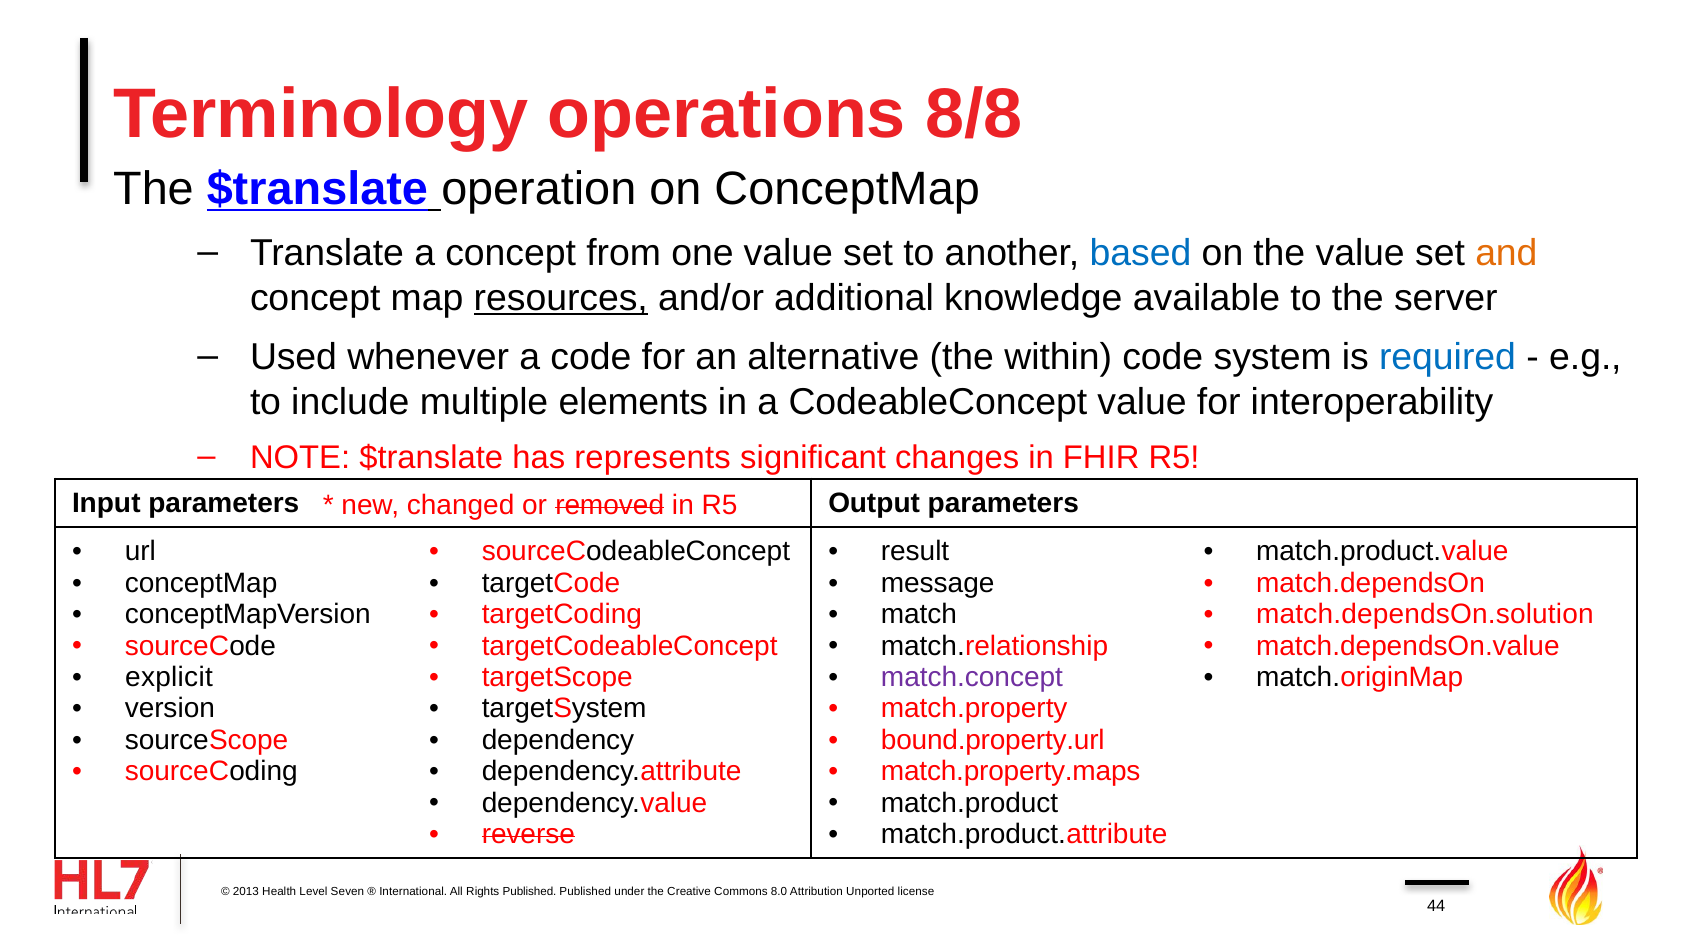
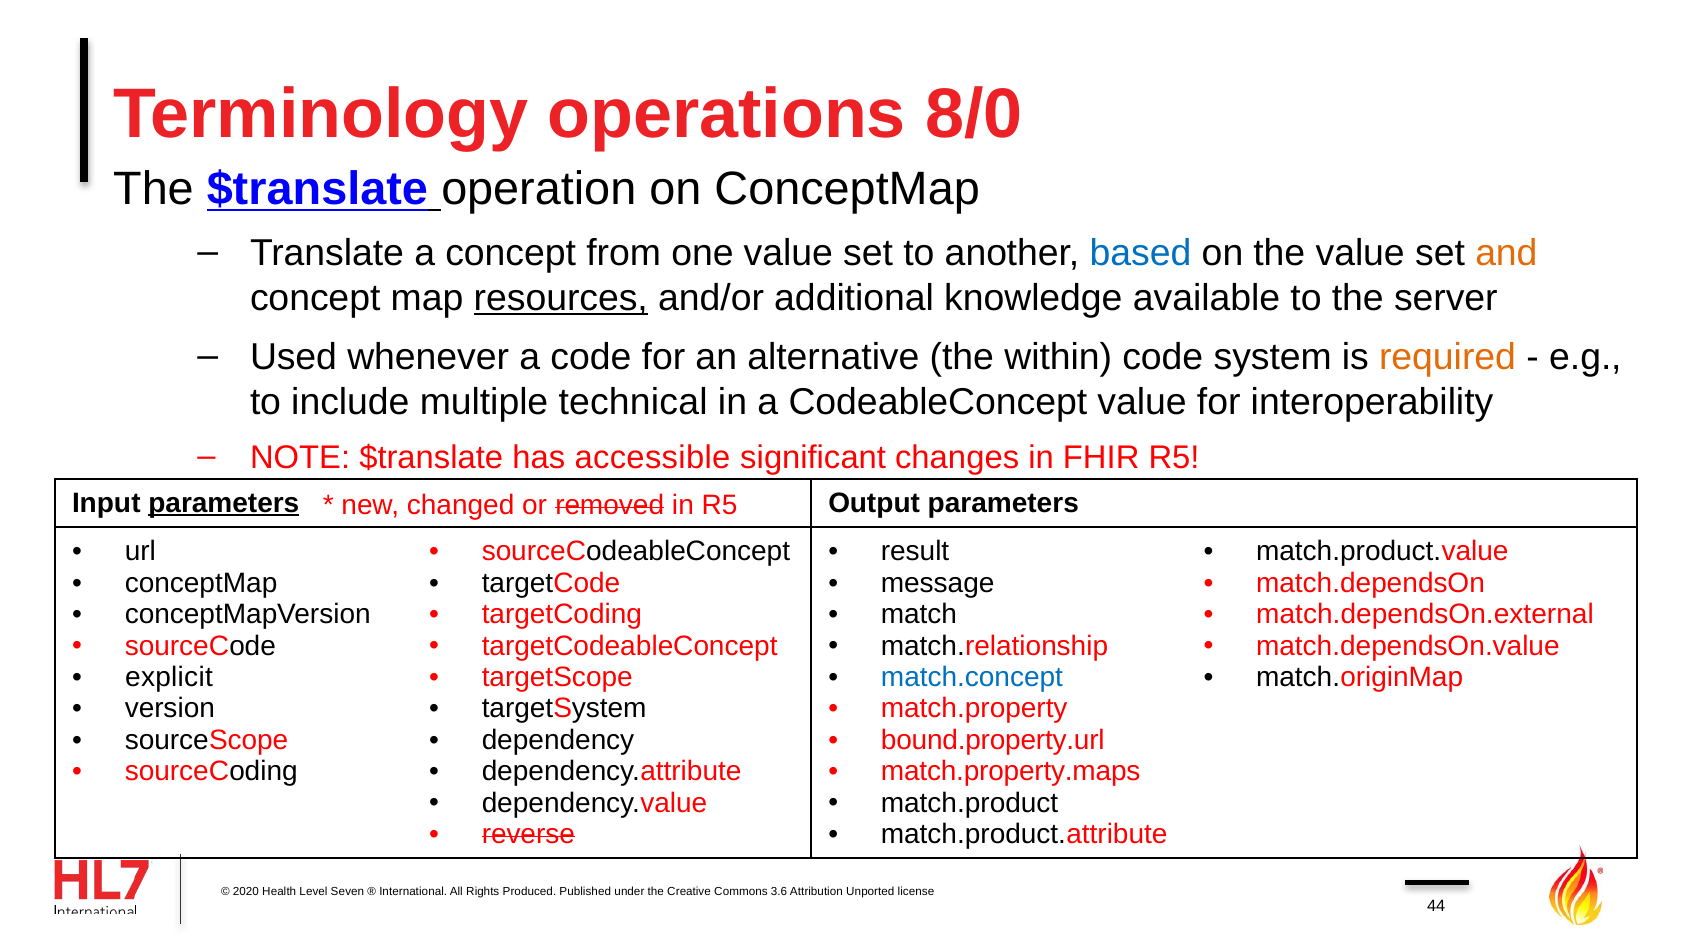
8/8: 8/8 -> 8/0
required colour: blue -> orange
elements: elements -> technical
represents: represents -> accessible
parameters at (224, 503) underline: none -> present
match.dependsOn.solution: match.dependsOn.solution -> match.dependsOn.external
match.concept colour: purple -> blue
2013: 2013 -> 2020
Rights Published: Published -> Produced
8.0: 8.0 -> 3.6
